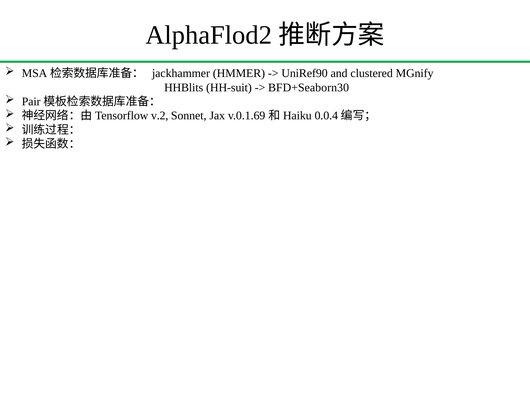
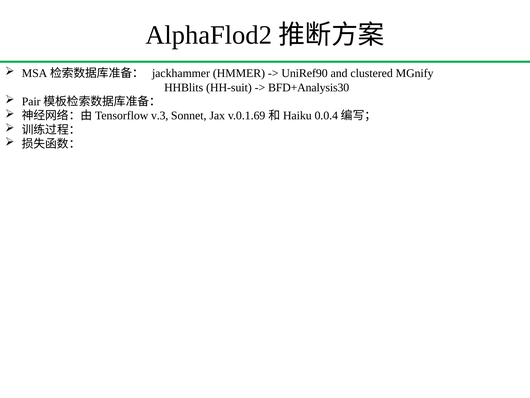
BFD+Seaborn30: BFD+Seaborn30 -> BFD+Analysis30
v.2: v.2 -> v.3
